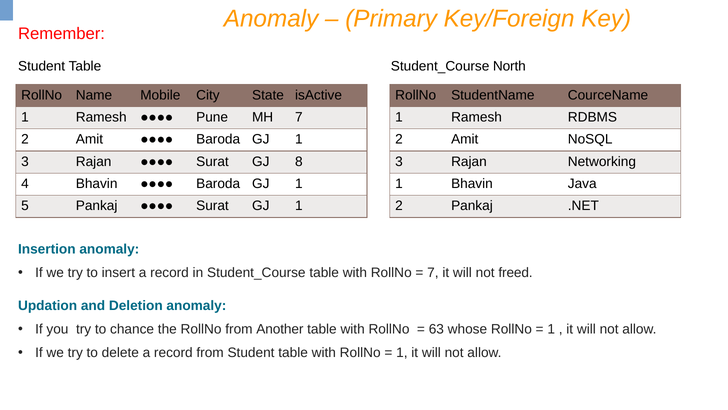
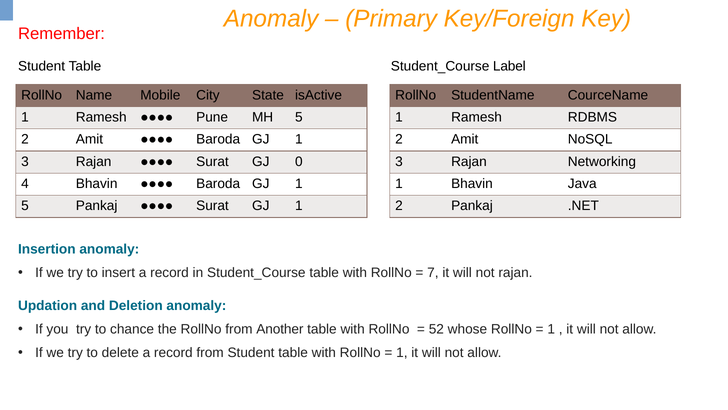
North: North -> Label
MH 7: 7 -> 5
8: 8 -> 0
not freed: freed -> rajan
63: 63 -> 52
